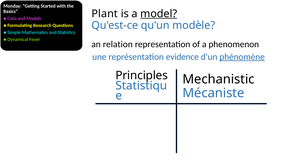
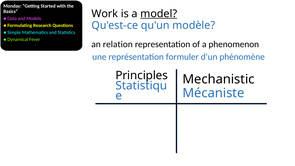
Plant: Plant -> Work
evidence: evidence -> formuler
phénomène underline: present -> none
